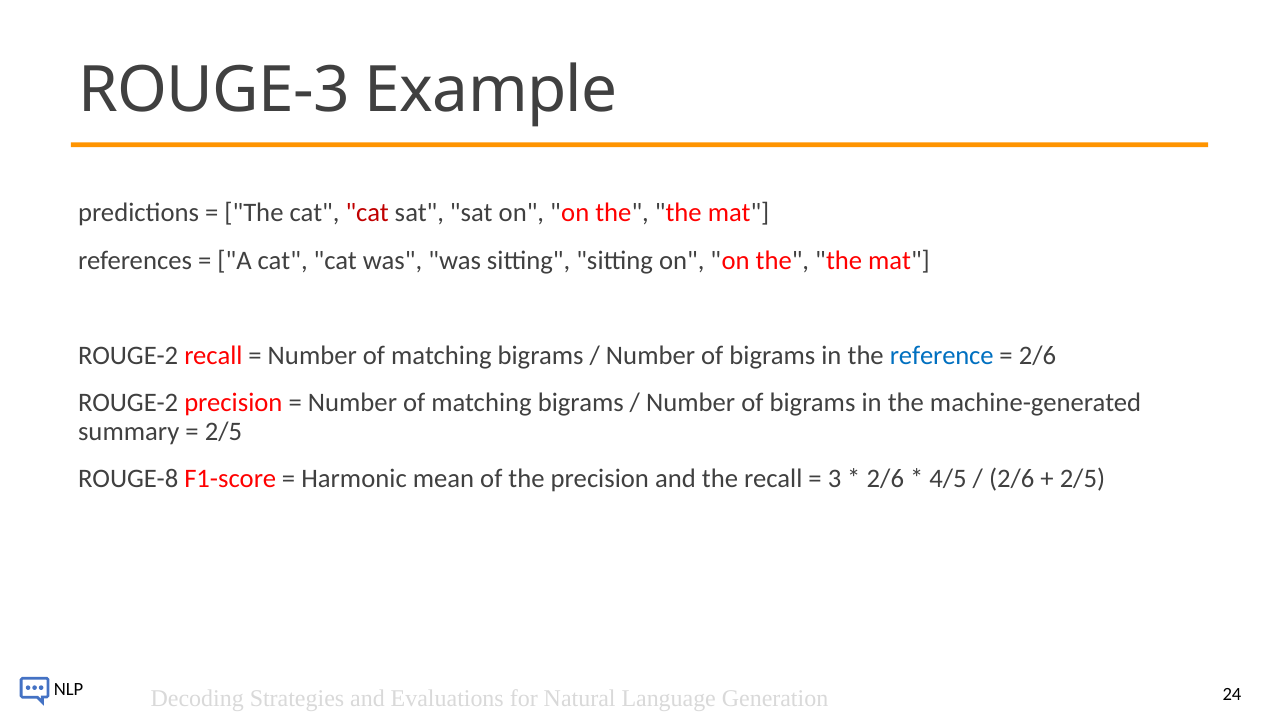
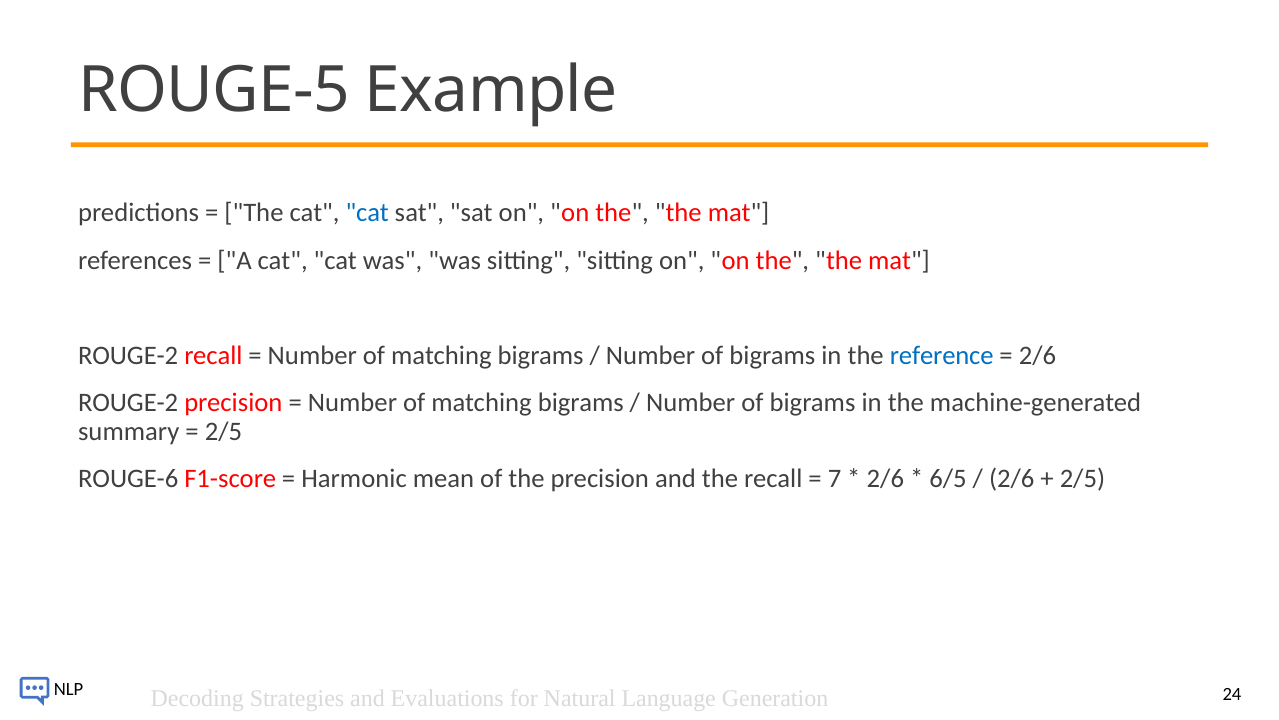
ROUGE-3: ROUGE-3 -> ROUGE-5
cat at (367, 213) colour: red -> blue
ROUGE-8: ROUGE-8 -> ROUGE-6
3: 3 -> 7
4/5: 4/5 -> 6/5
